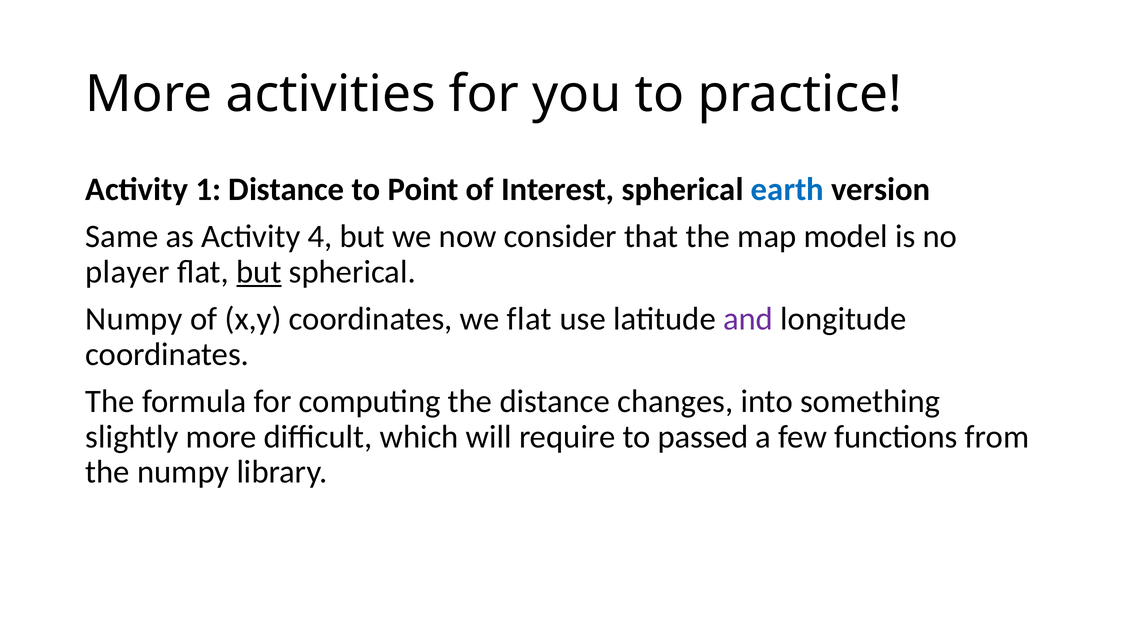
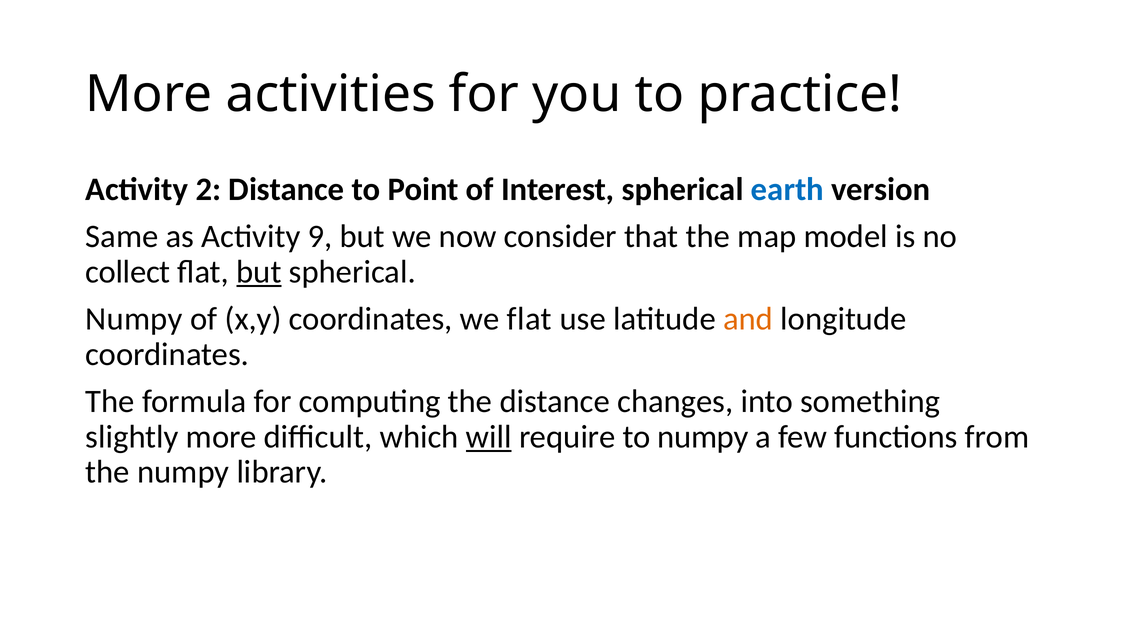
1: 1 -> 2
4: 4 -> 9
player: player -> collect
and colour: purple -> orange
will underline: none -> present
to passed: passed -> numpy
